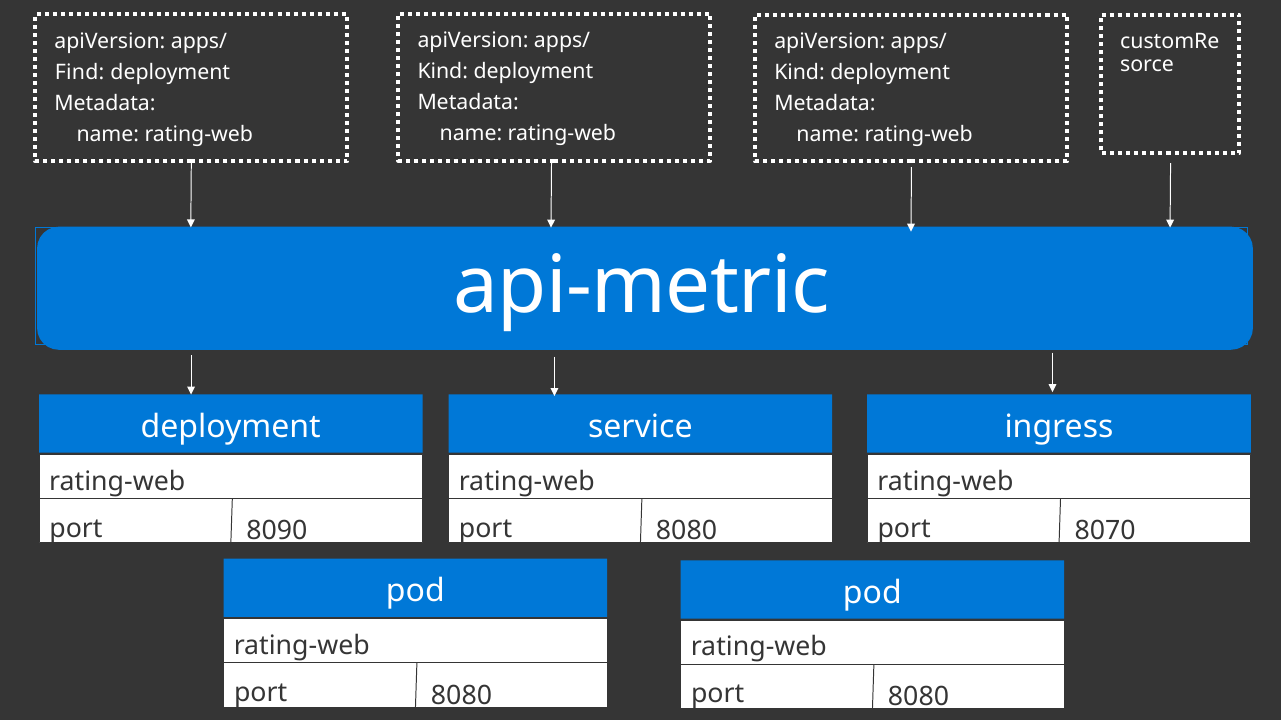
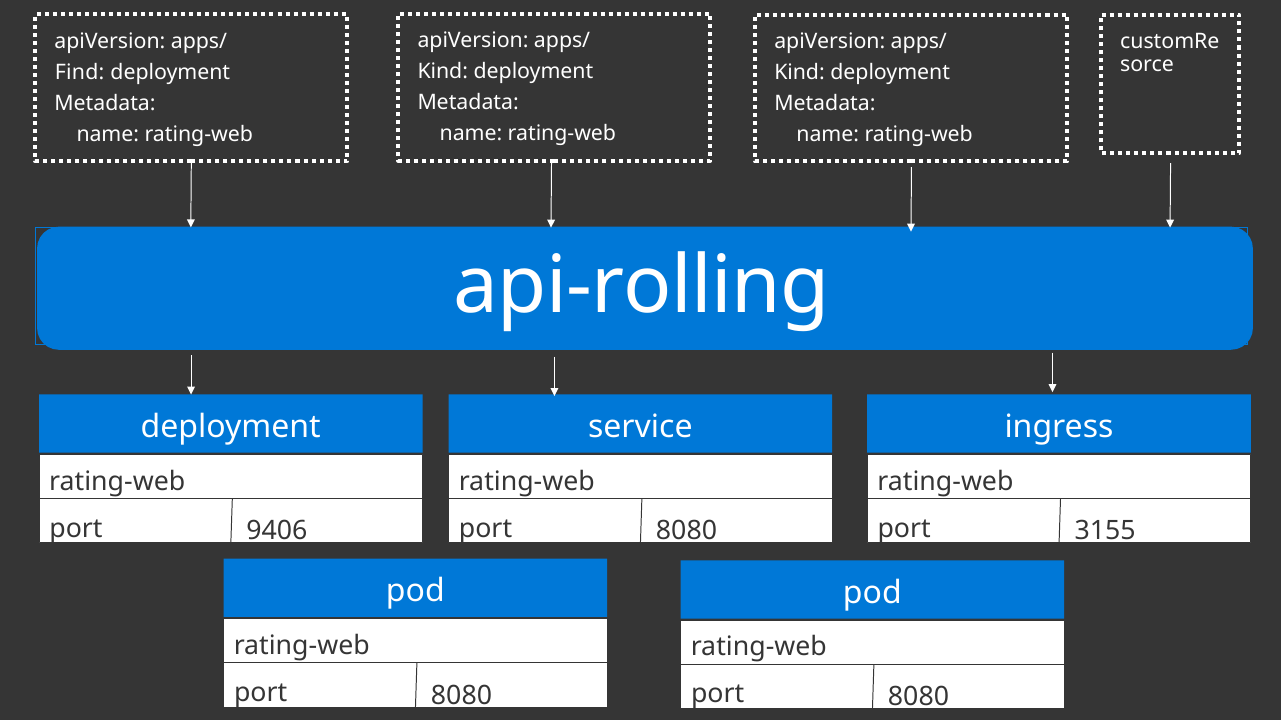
api-metric: api-metric -> api-rolling
8090: 8090 -> 9406
8070: 8070 -> 3155
